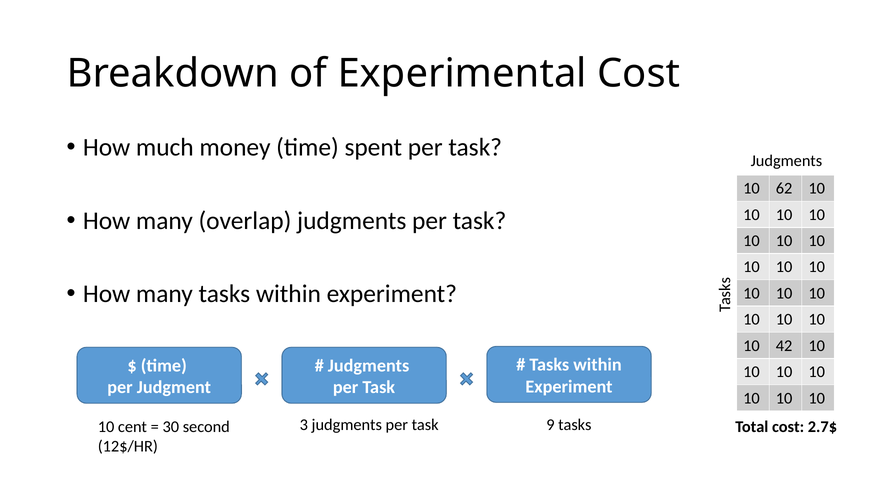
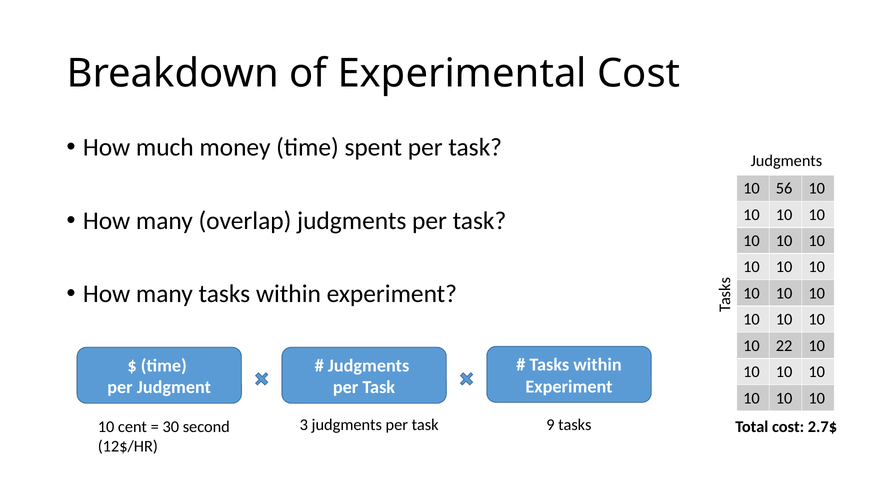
62: 62 -> 56
42: 42 -> 22
